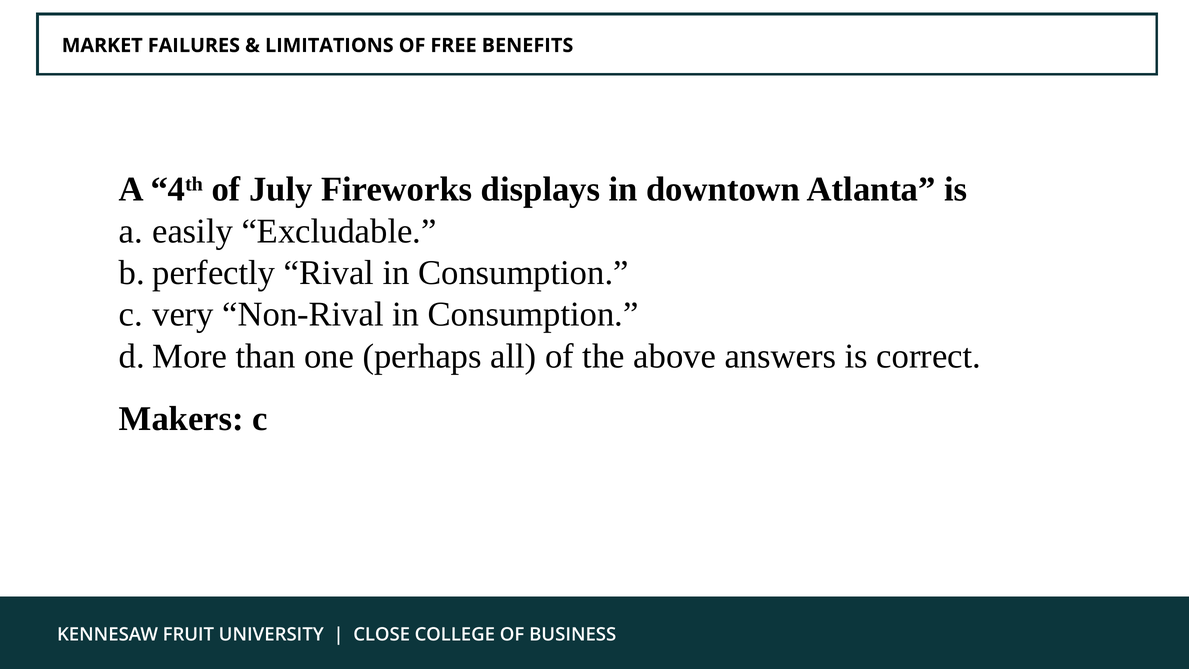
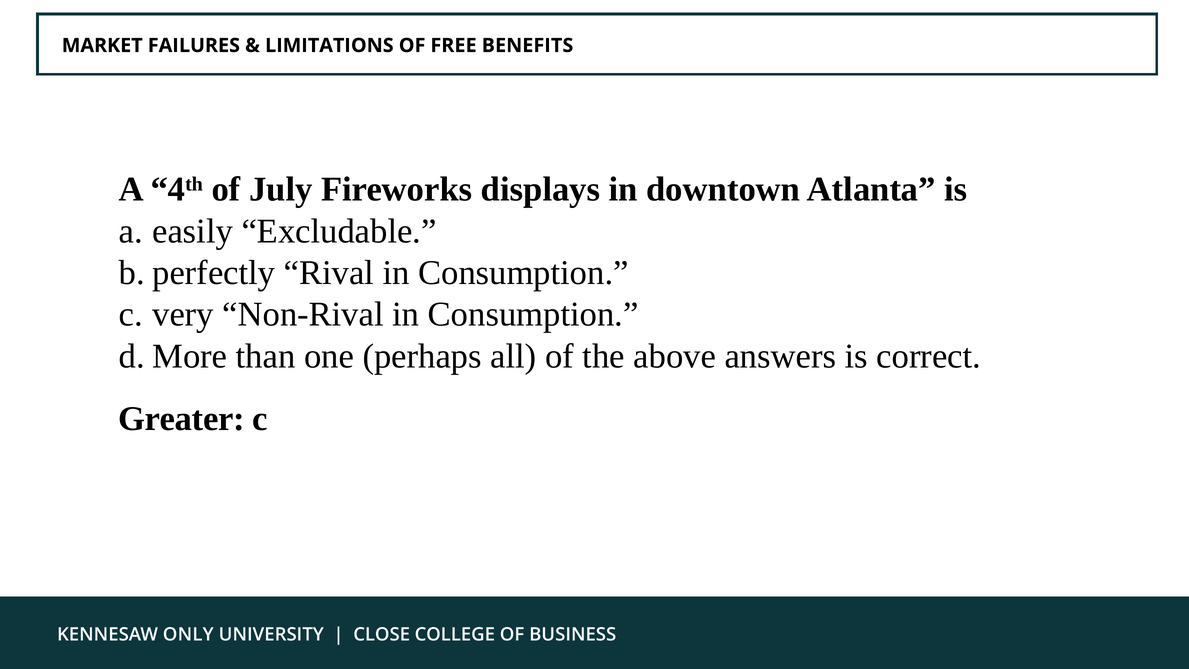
Makers: Makers -> Greater
FRUIT: FRUIT -> ONLY
